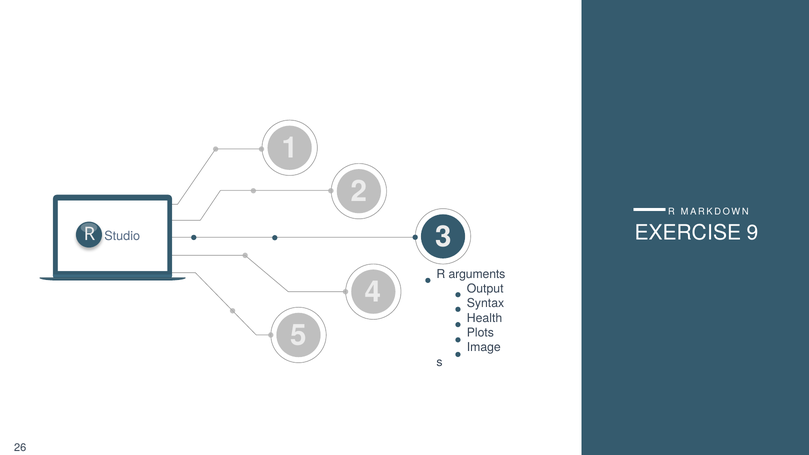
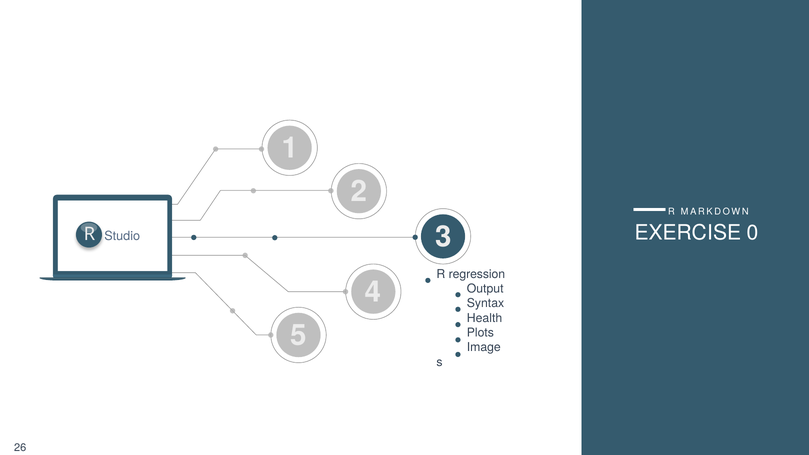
9: 9 -> 0
arguments: arguments -> regression
